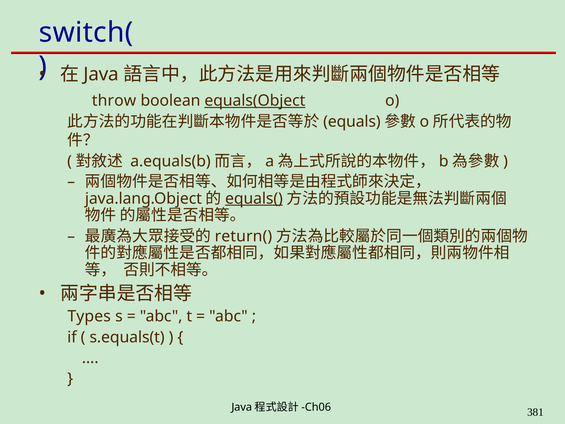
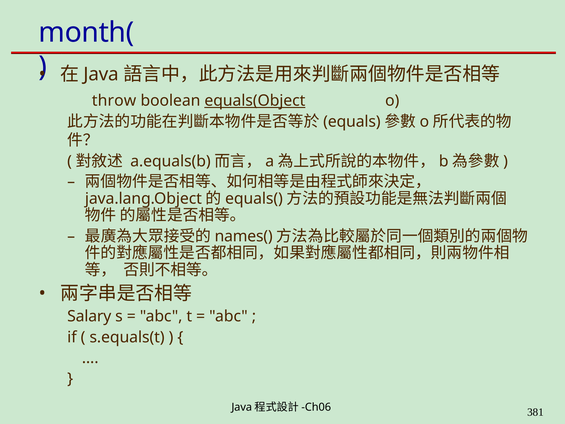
switch(: switch( -> month(
equals( underline: present -> none
return(: return( -> names(
Types: Types -> Salary
